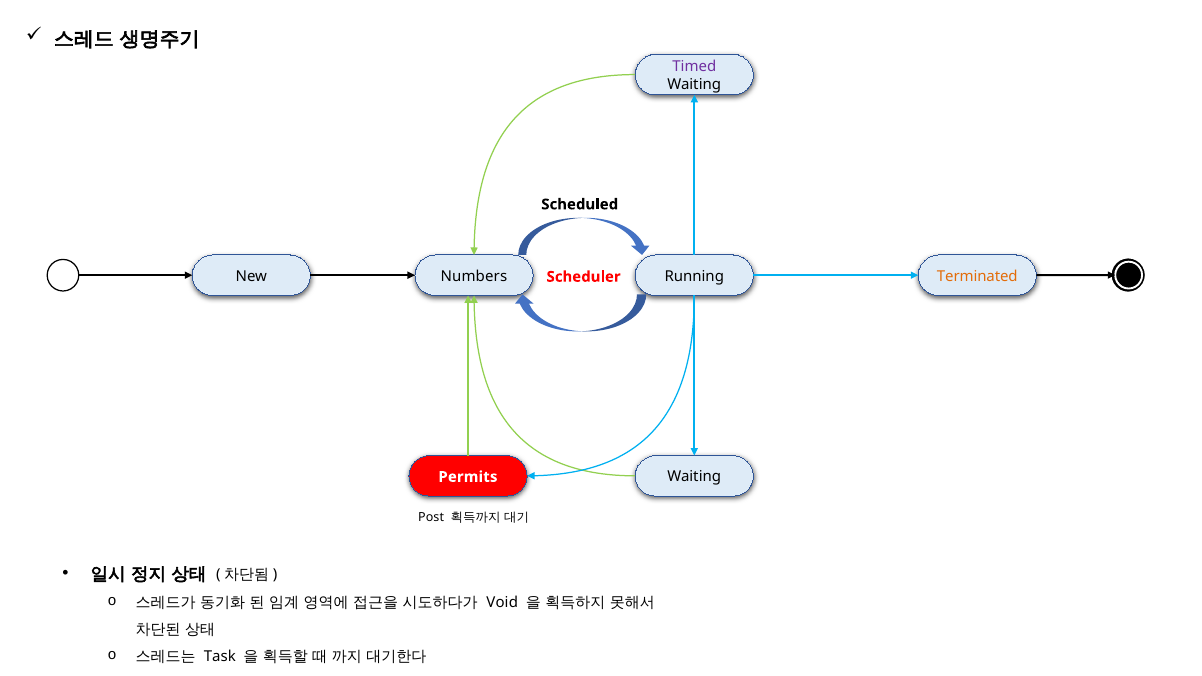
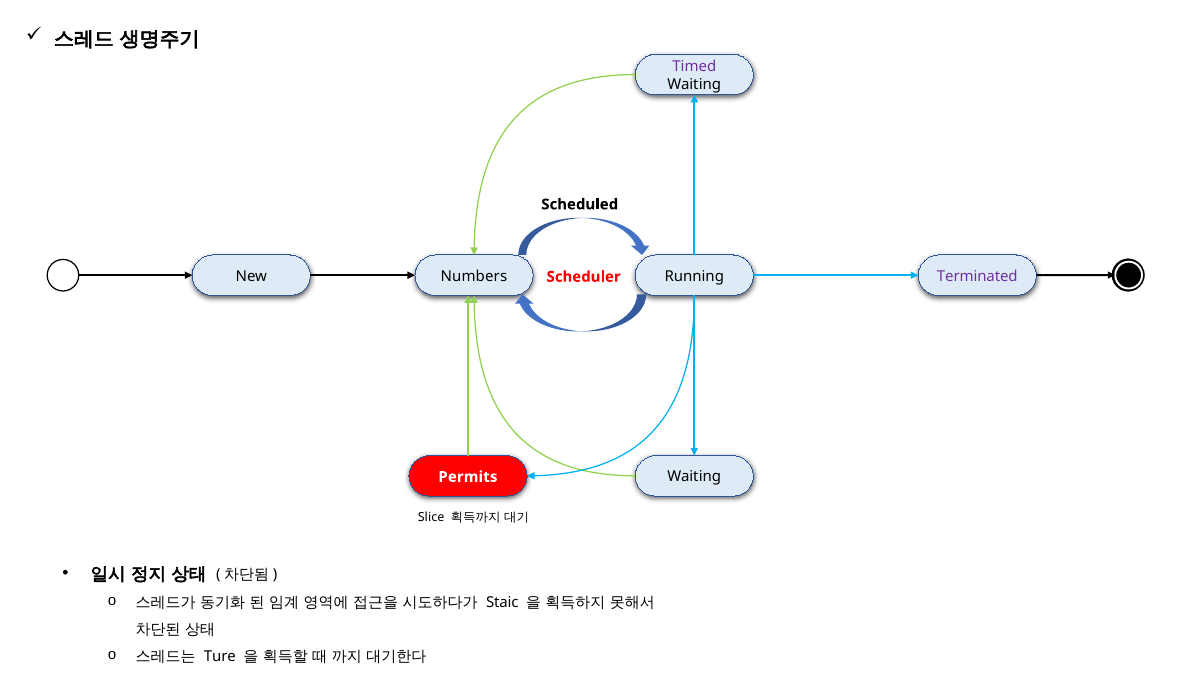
Terminated colour: orange -> purple
Post: Post -> Slice
Void: Void -> Staic
Task: Task -> Ture
